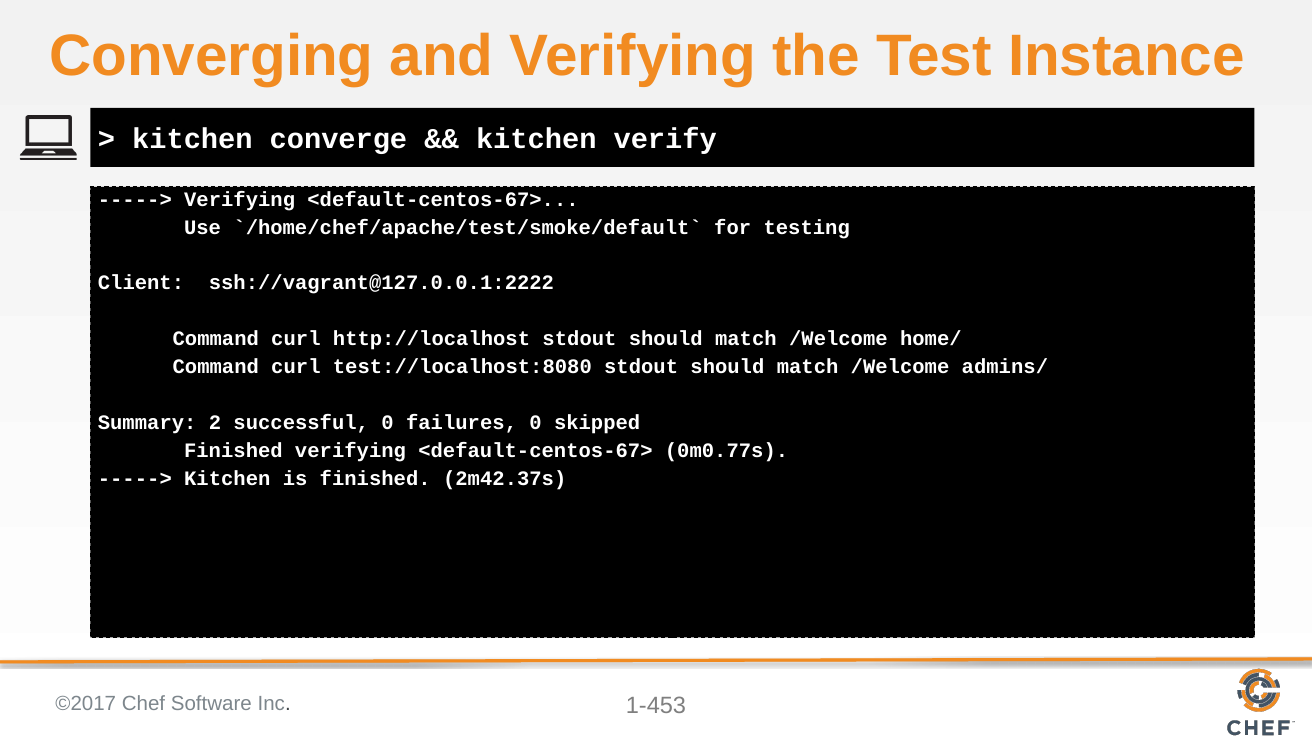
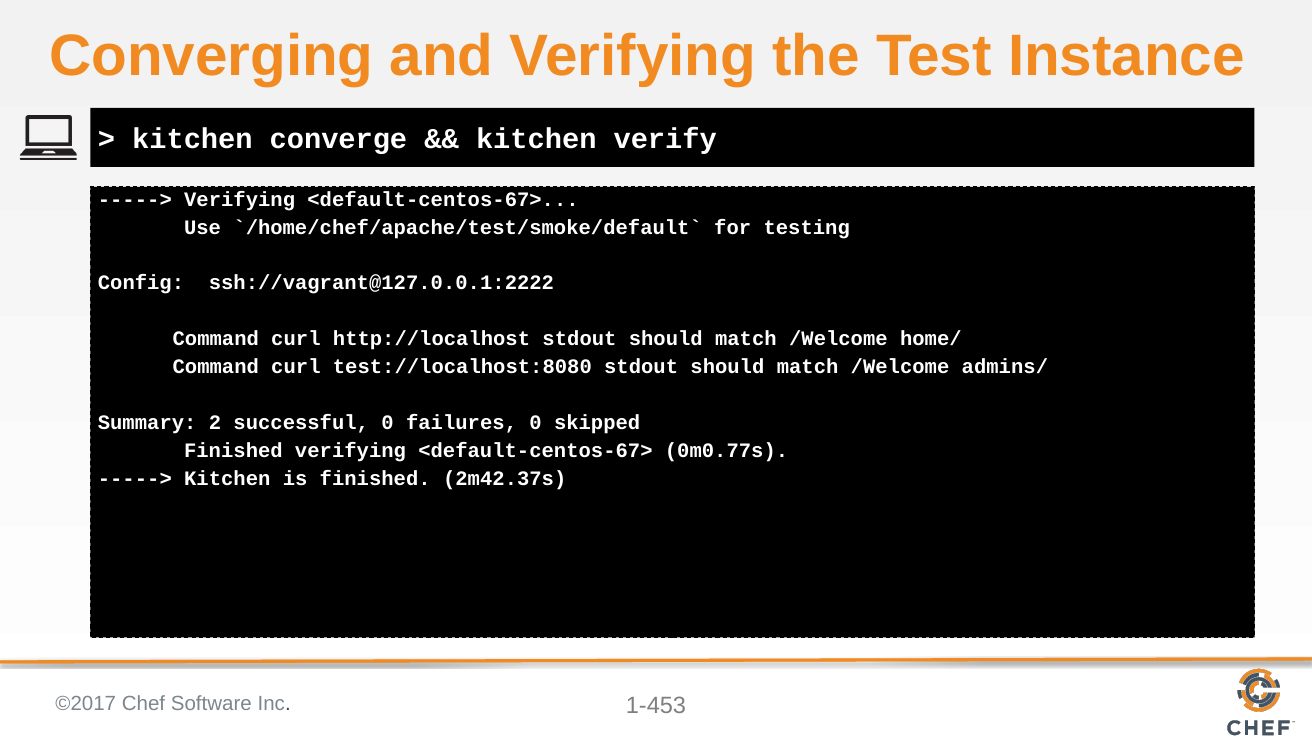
Client: Client -> Config
